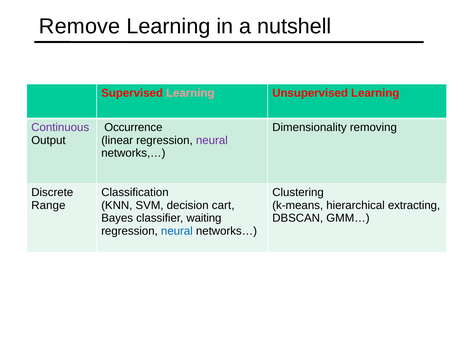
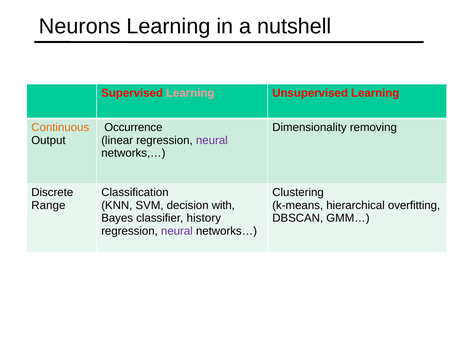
Remove: Remove -> Neurons
Continuous colour: purple -> orange
cart: cart -> with
extracting: extracting -> overfitting
waiting: waiting -> history
neural at (177, 231) colour: blue -> purple
